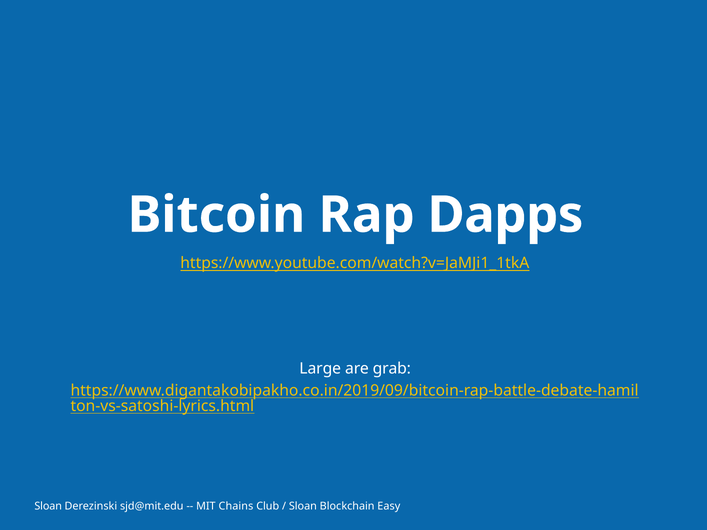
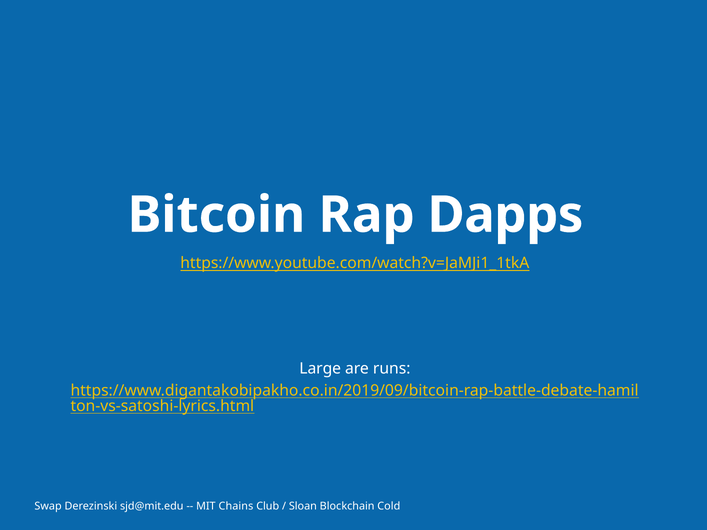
grab: grab -> runs
Sloan at (48, 506): Sloan -> Swap
Easy: Easy -> Cold
